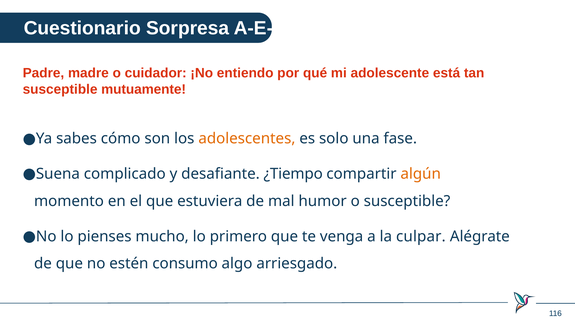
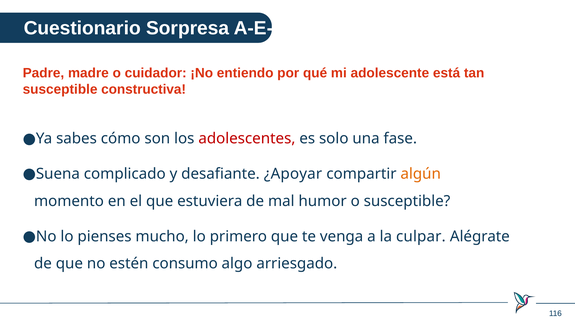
mutuamente: mutuamente -> constructiva
adolescentes colour: orange -> red
¿Tiempo: ¿Tiempo -> ¿Apoyar
